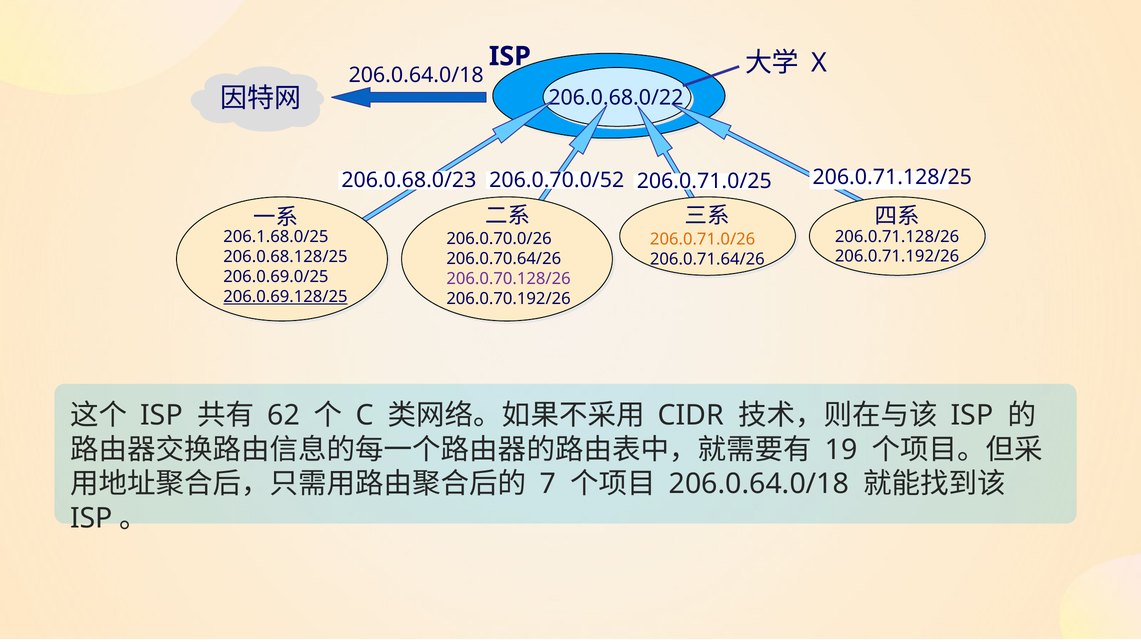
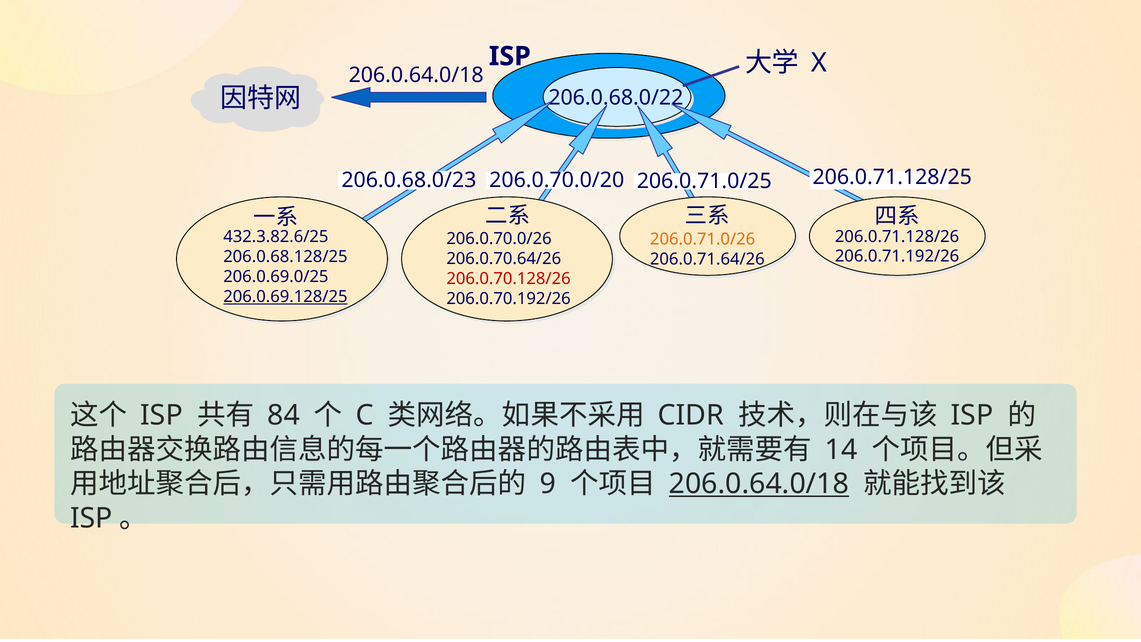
206.0.70.0/52: 206.0.70.0/52 -> 206.0.70.0/20
206.1.68.0/25: 206.1.68.0/25 -> 432.3.82.6/25
206.0.70.128/26 colour: purple -> red
62: 62 -> 84
19: 19 -> 14
7: 7 -> 9
206.0.64.0/18 at (759, 484) underline: none -> present
